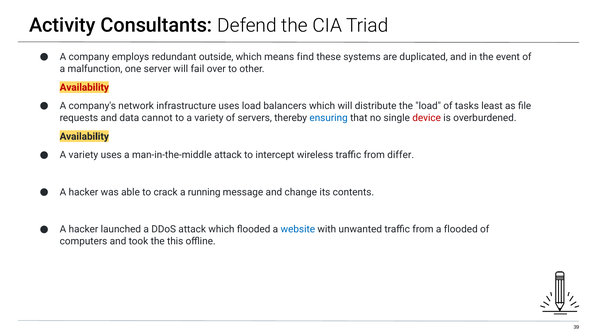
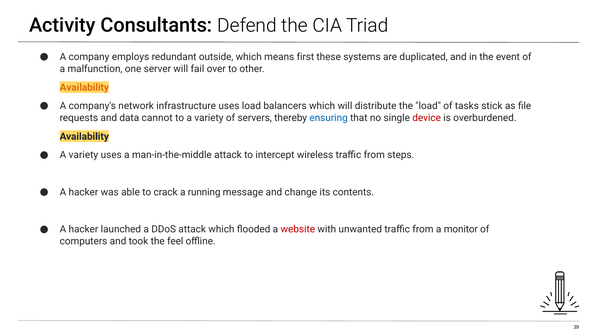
find: find -> first
Availability at (84, 87) colour: red -> orange
least: least -> stick
differ: differ -> steps
website colour: blue -> red
a flooded: flooded -> monitor
this: this -> feel
